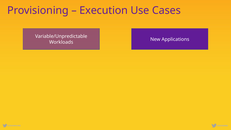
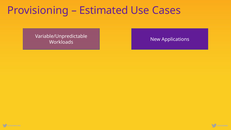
Execution: Execution -> Estimated
